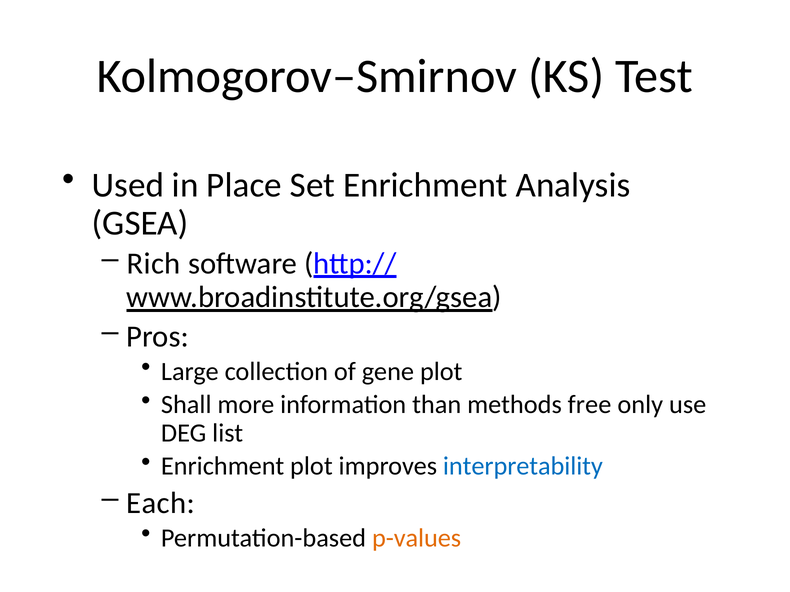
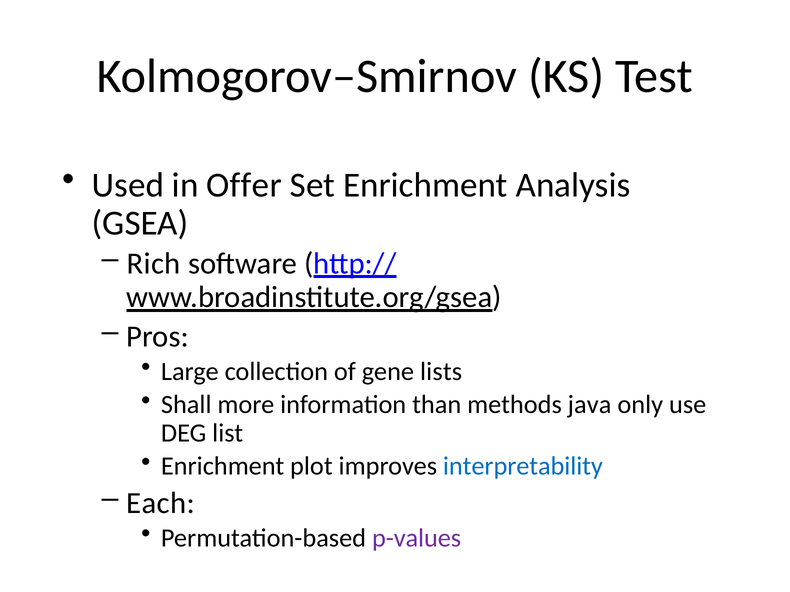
Place: Place -> Offer
gene plot: plot -> lists
free: free -> java
p-values colour: orange -> purple
